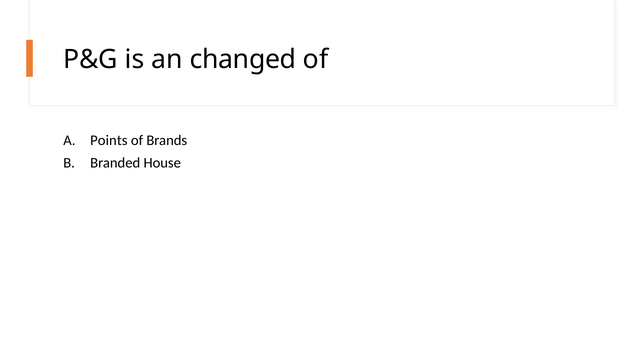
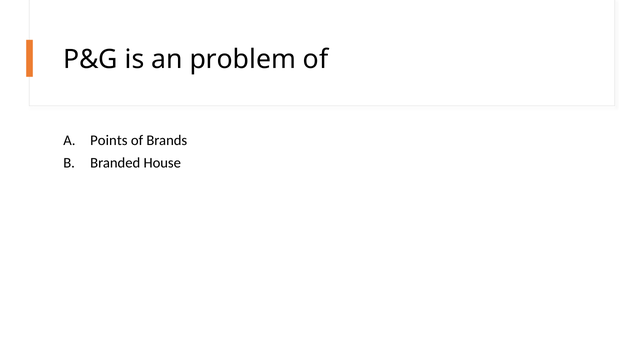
changed: changed -> problem
